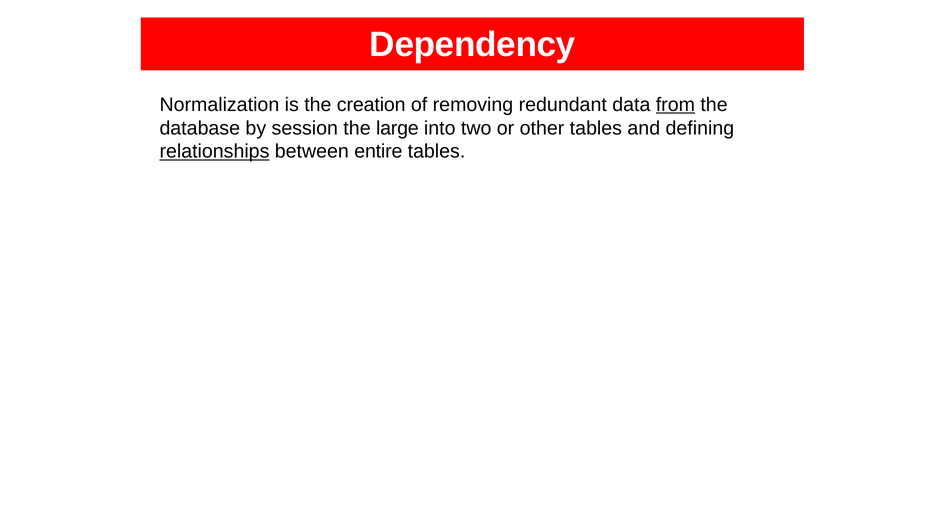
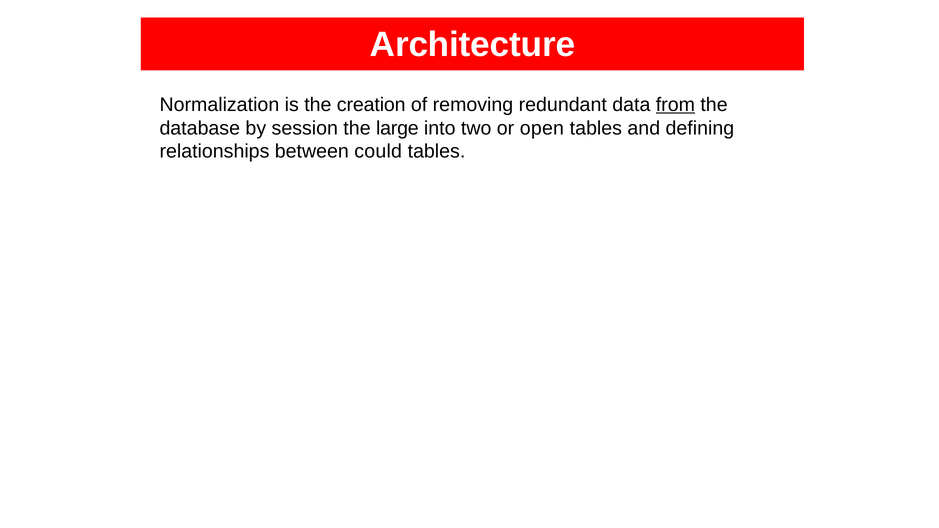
Dependency: Dependency -> Architecture
other: other -> open
relationships underline: present -> none
entire: entire -> could
